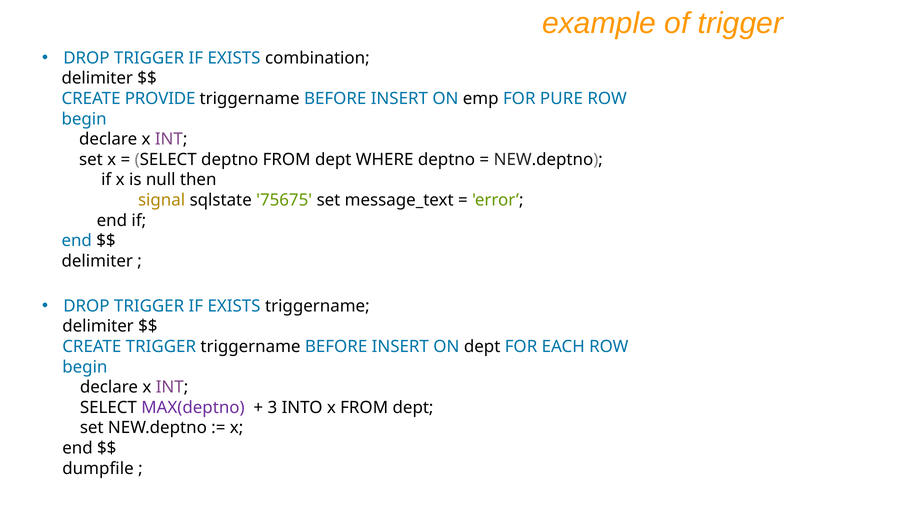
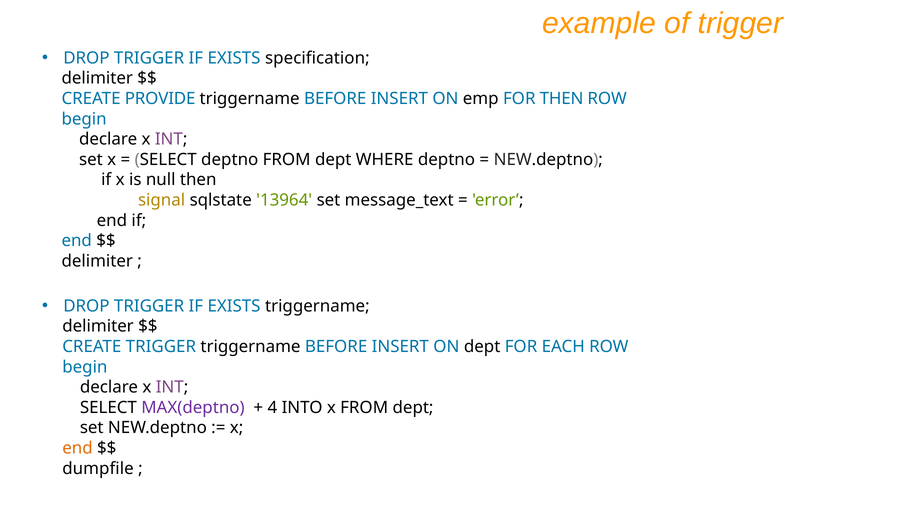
combination: combination -> specification
FOR PURE: PURE -> THEN
75675: 75675 -> 13964
3: 3 -> 4
end at (78, 448) colour: black -> orange
